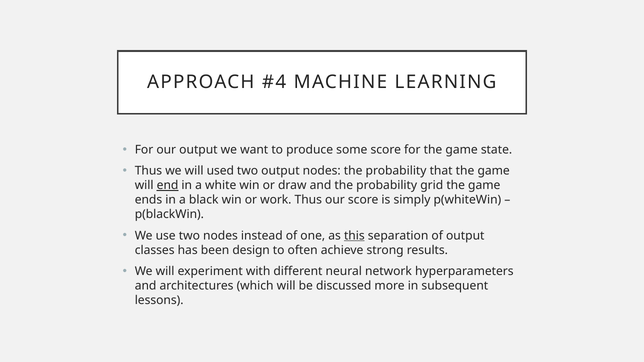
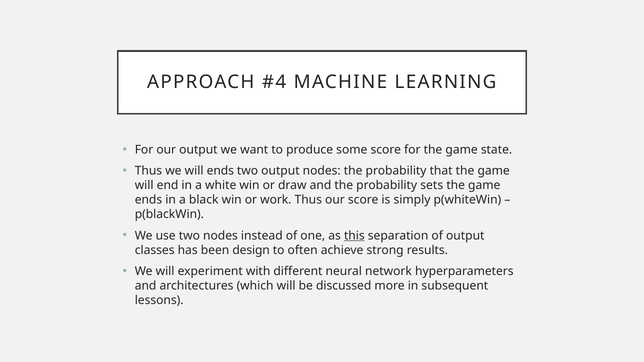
will used: used -> ends
end underline: present -> none
grid: grid -> sets
